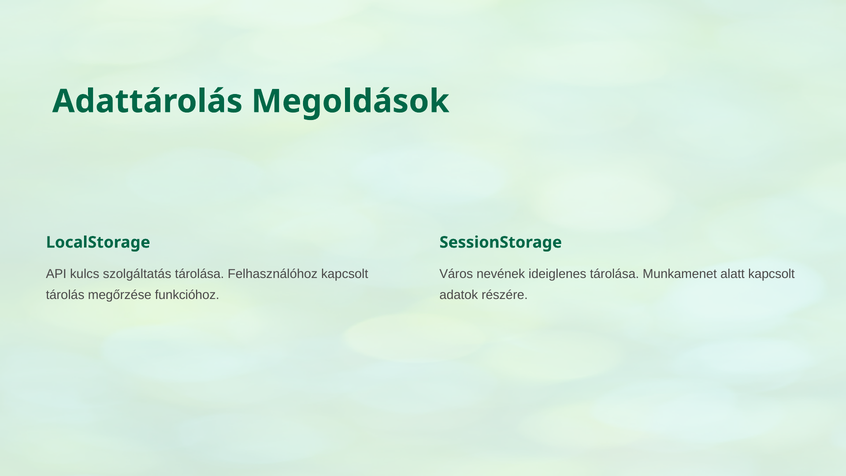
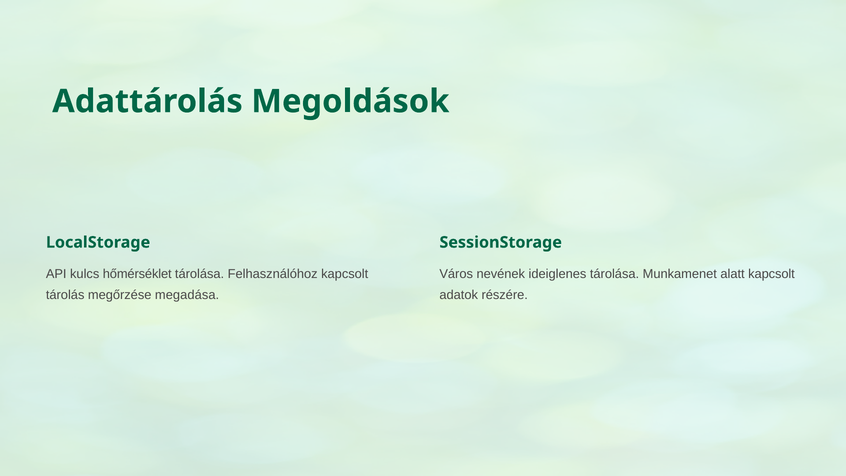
szolgáltatás: szolgáltatás -> hőmérséklet
funkcióhoz: funkcióhoz -> megadása
